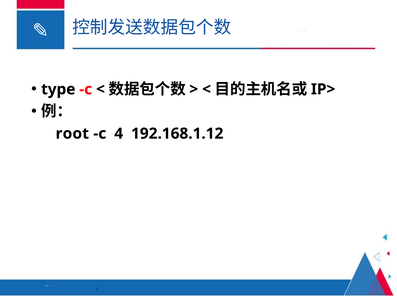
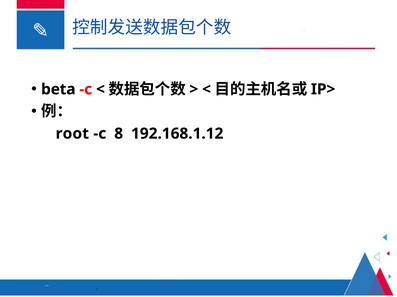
type: type -> beta
4: 4 -> 8
